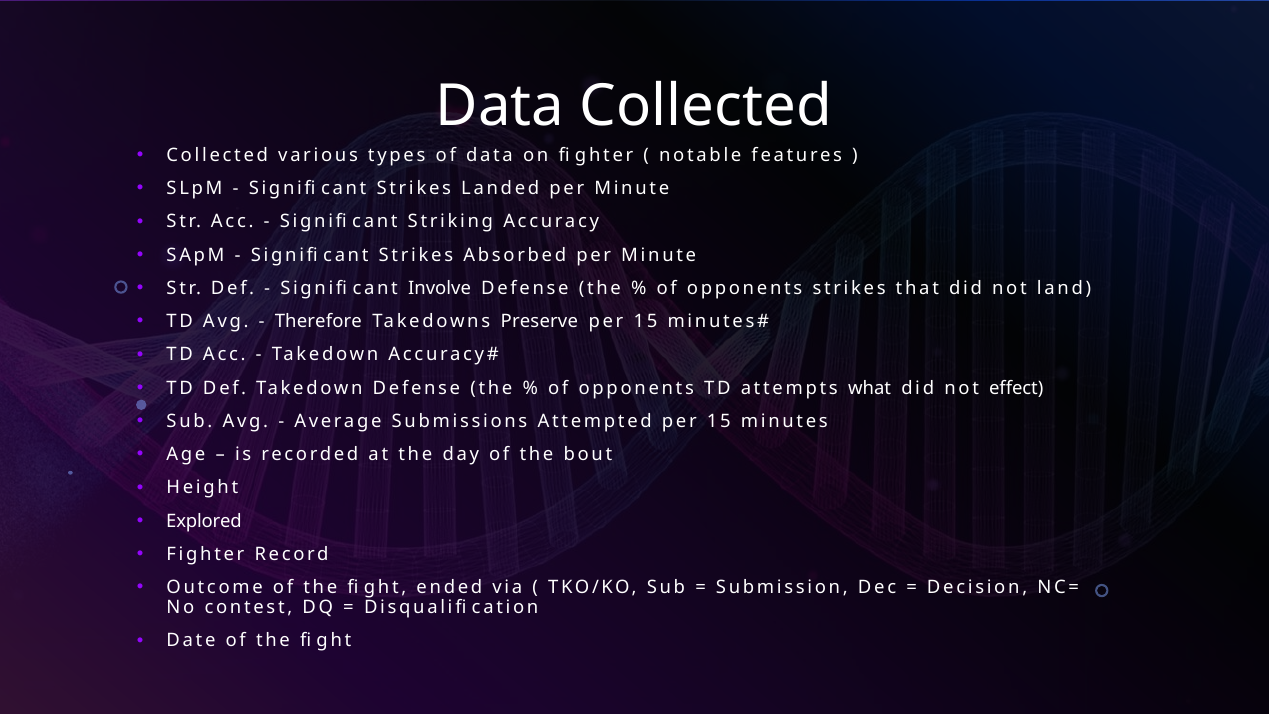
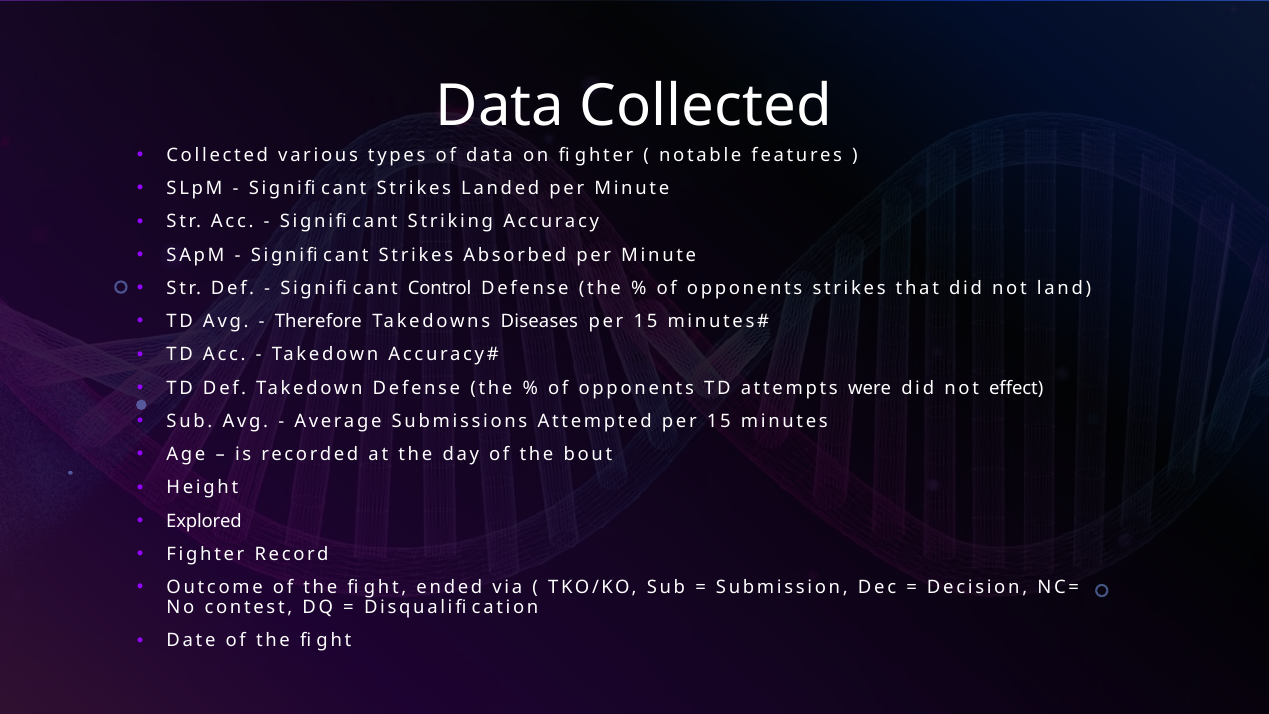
Involve: Involve -> Control
Preserve: Preserve -> Diseases
what: what -> were
